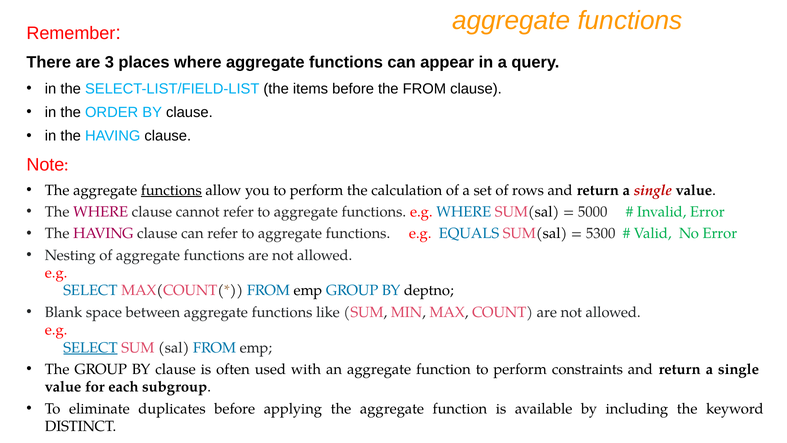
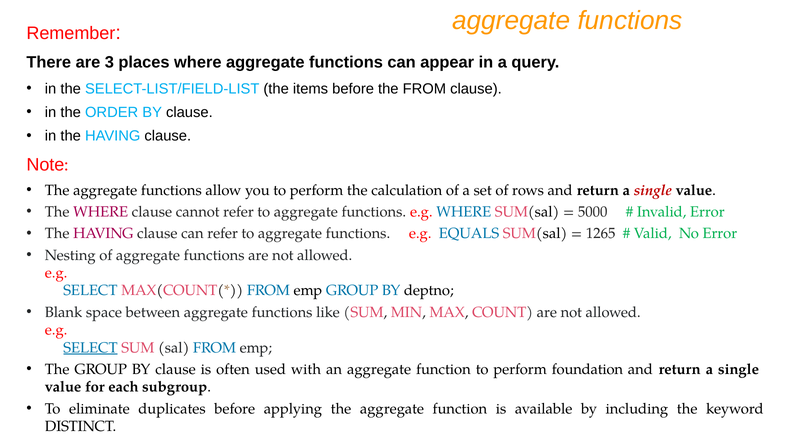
functions at (171, 190) underline: present -> none
5300: 5300 -> 1265
constraints: constraints -> foundation
